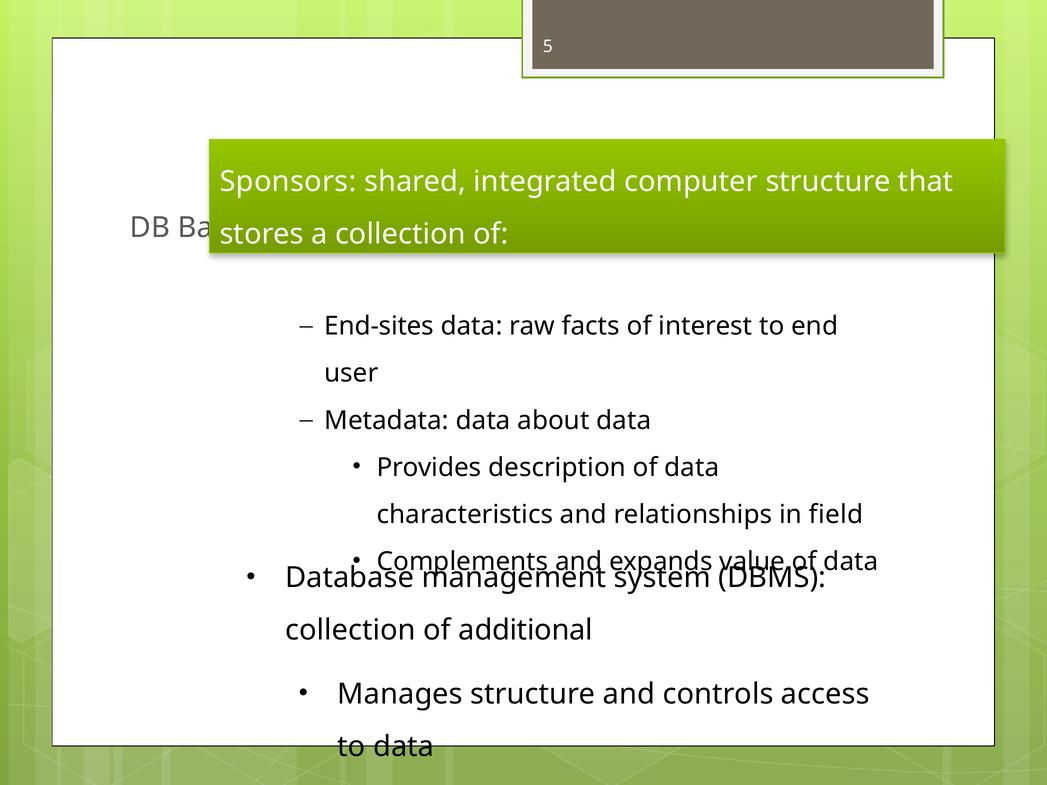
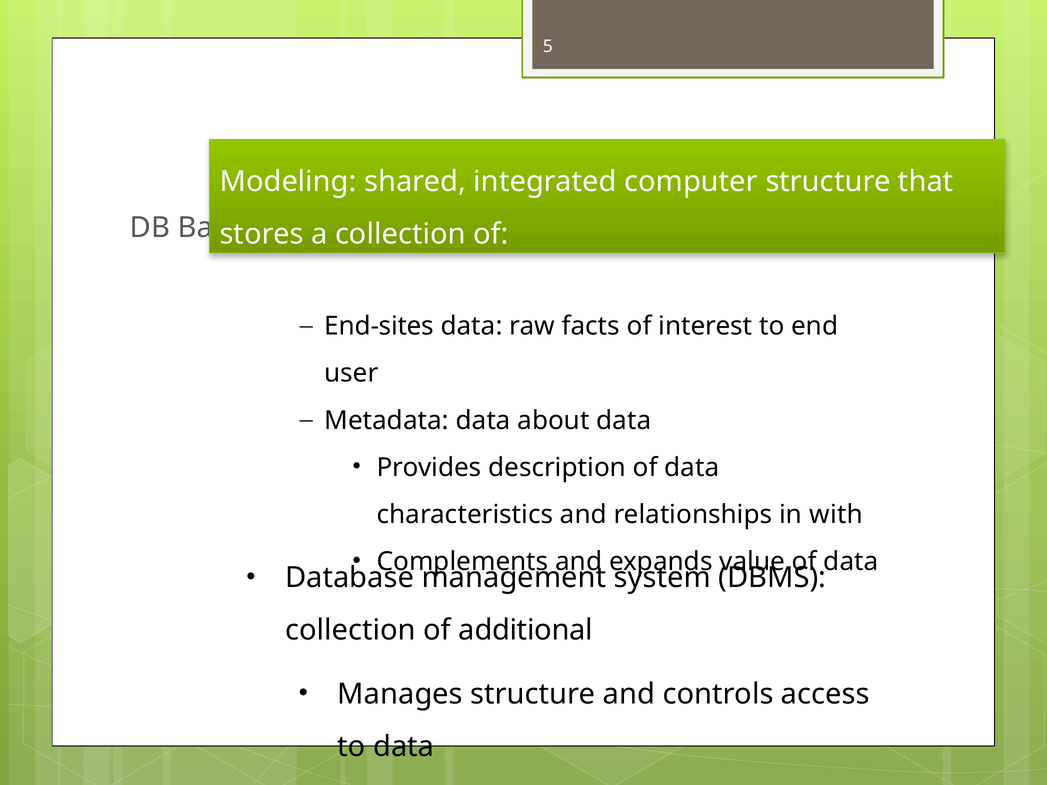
Sponsors: Sponsors -> Modeling
field: field -> with
